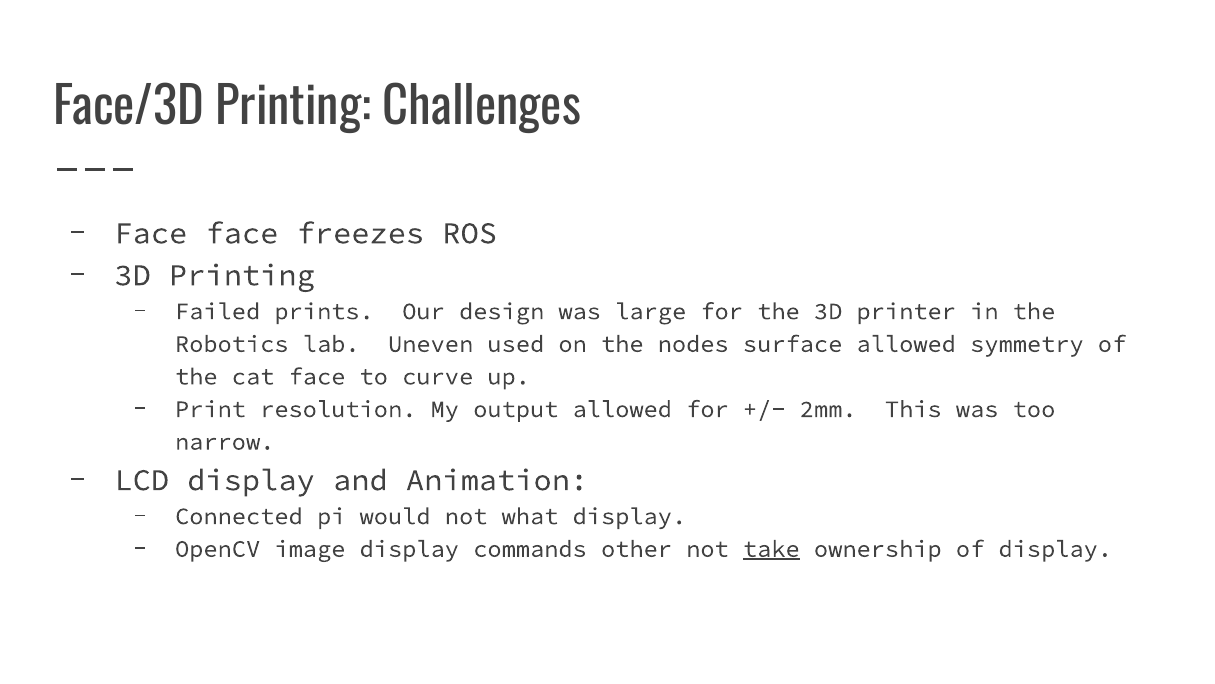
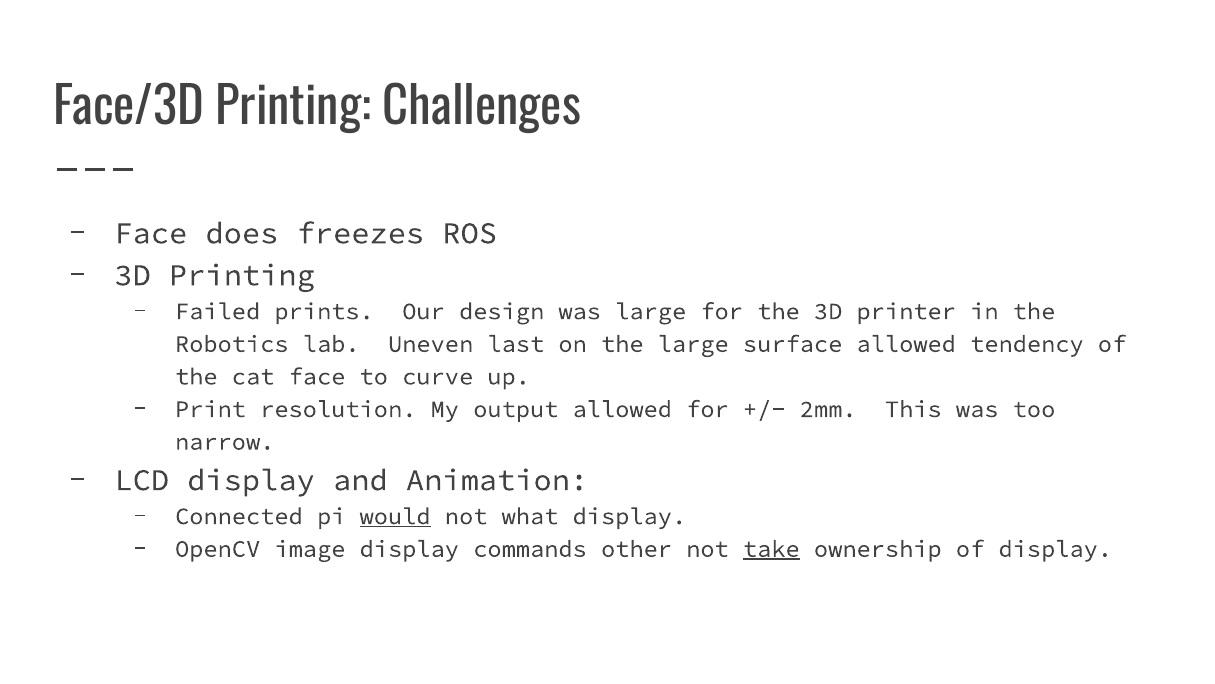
Face face: face -> does
used: used -> last
the nodes: nodes -> large
symmetry: symmetry -> tendency
would underline: none -> present
